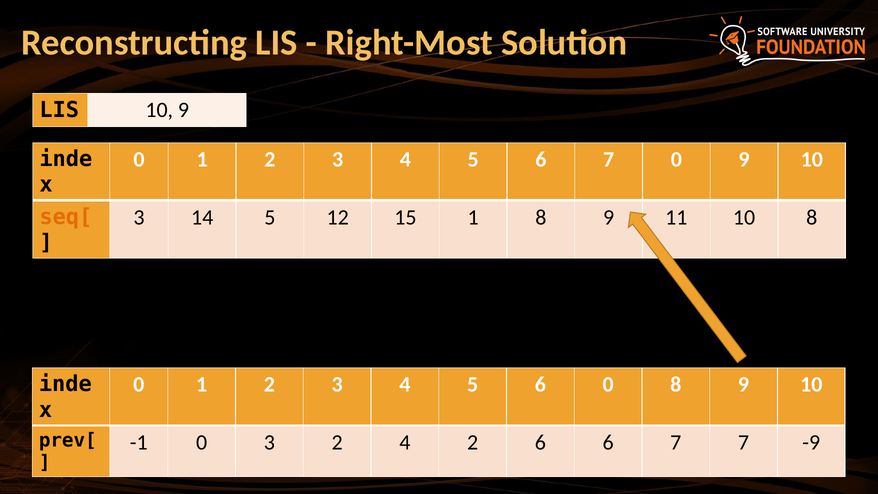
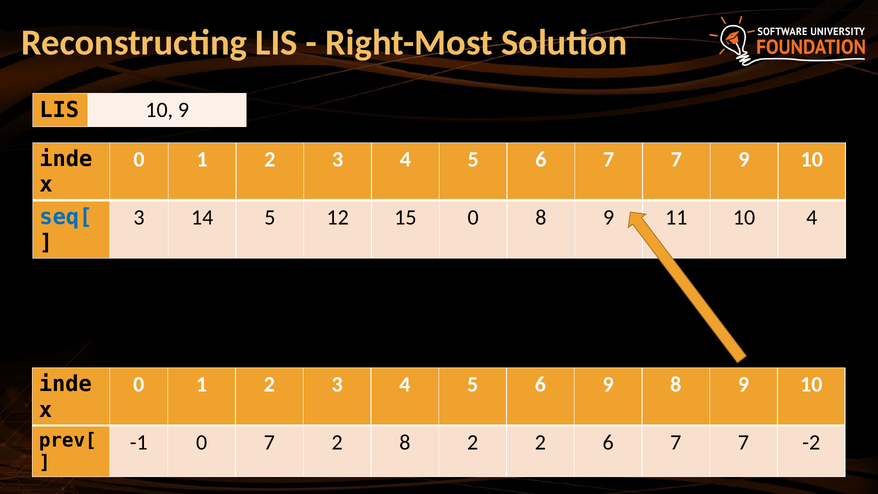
5 6 7 0: 0 -> 7
seq[ colour: orange -> blue
15 1: 1 -> 0
8 at (812, 217): 8 -> 4
6 0: 0 -> 9
0 3: 3 -> 7
2 4: 4 -> 8
2 6: 6 -> 2
-9: -9 -> -2
